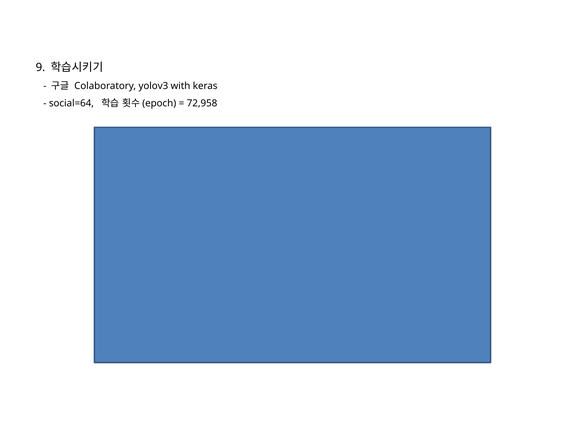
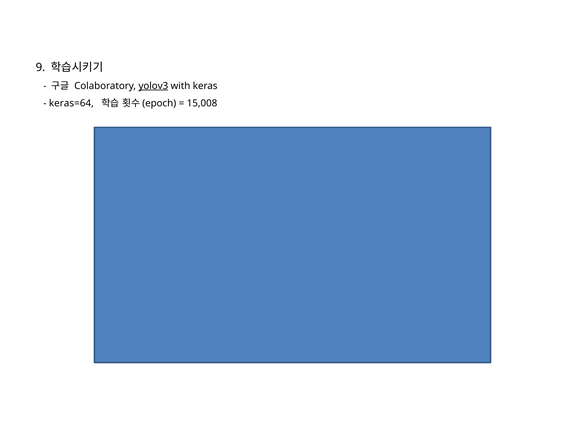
yolov3 underline: none -> present
social=64: social=64 -> keras=64
72,958: 72,958 -> 15,008
